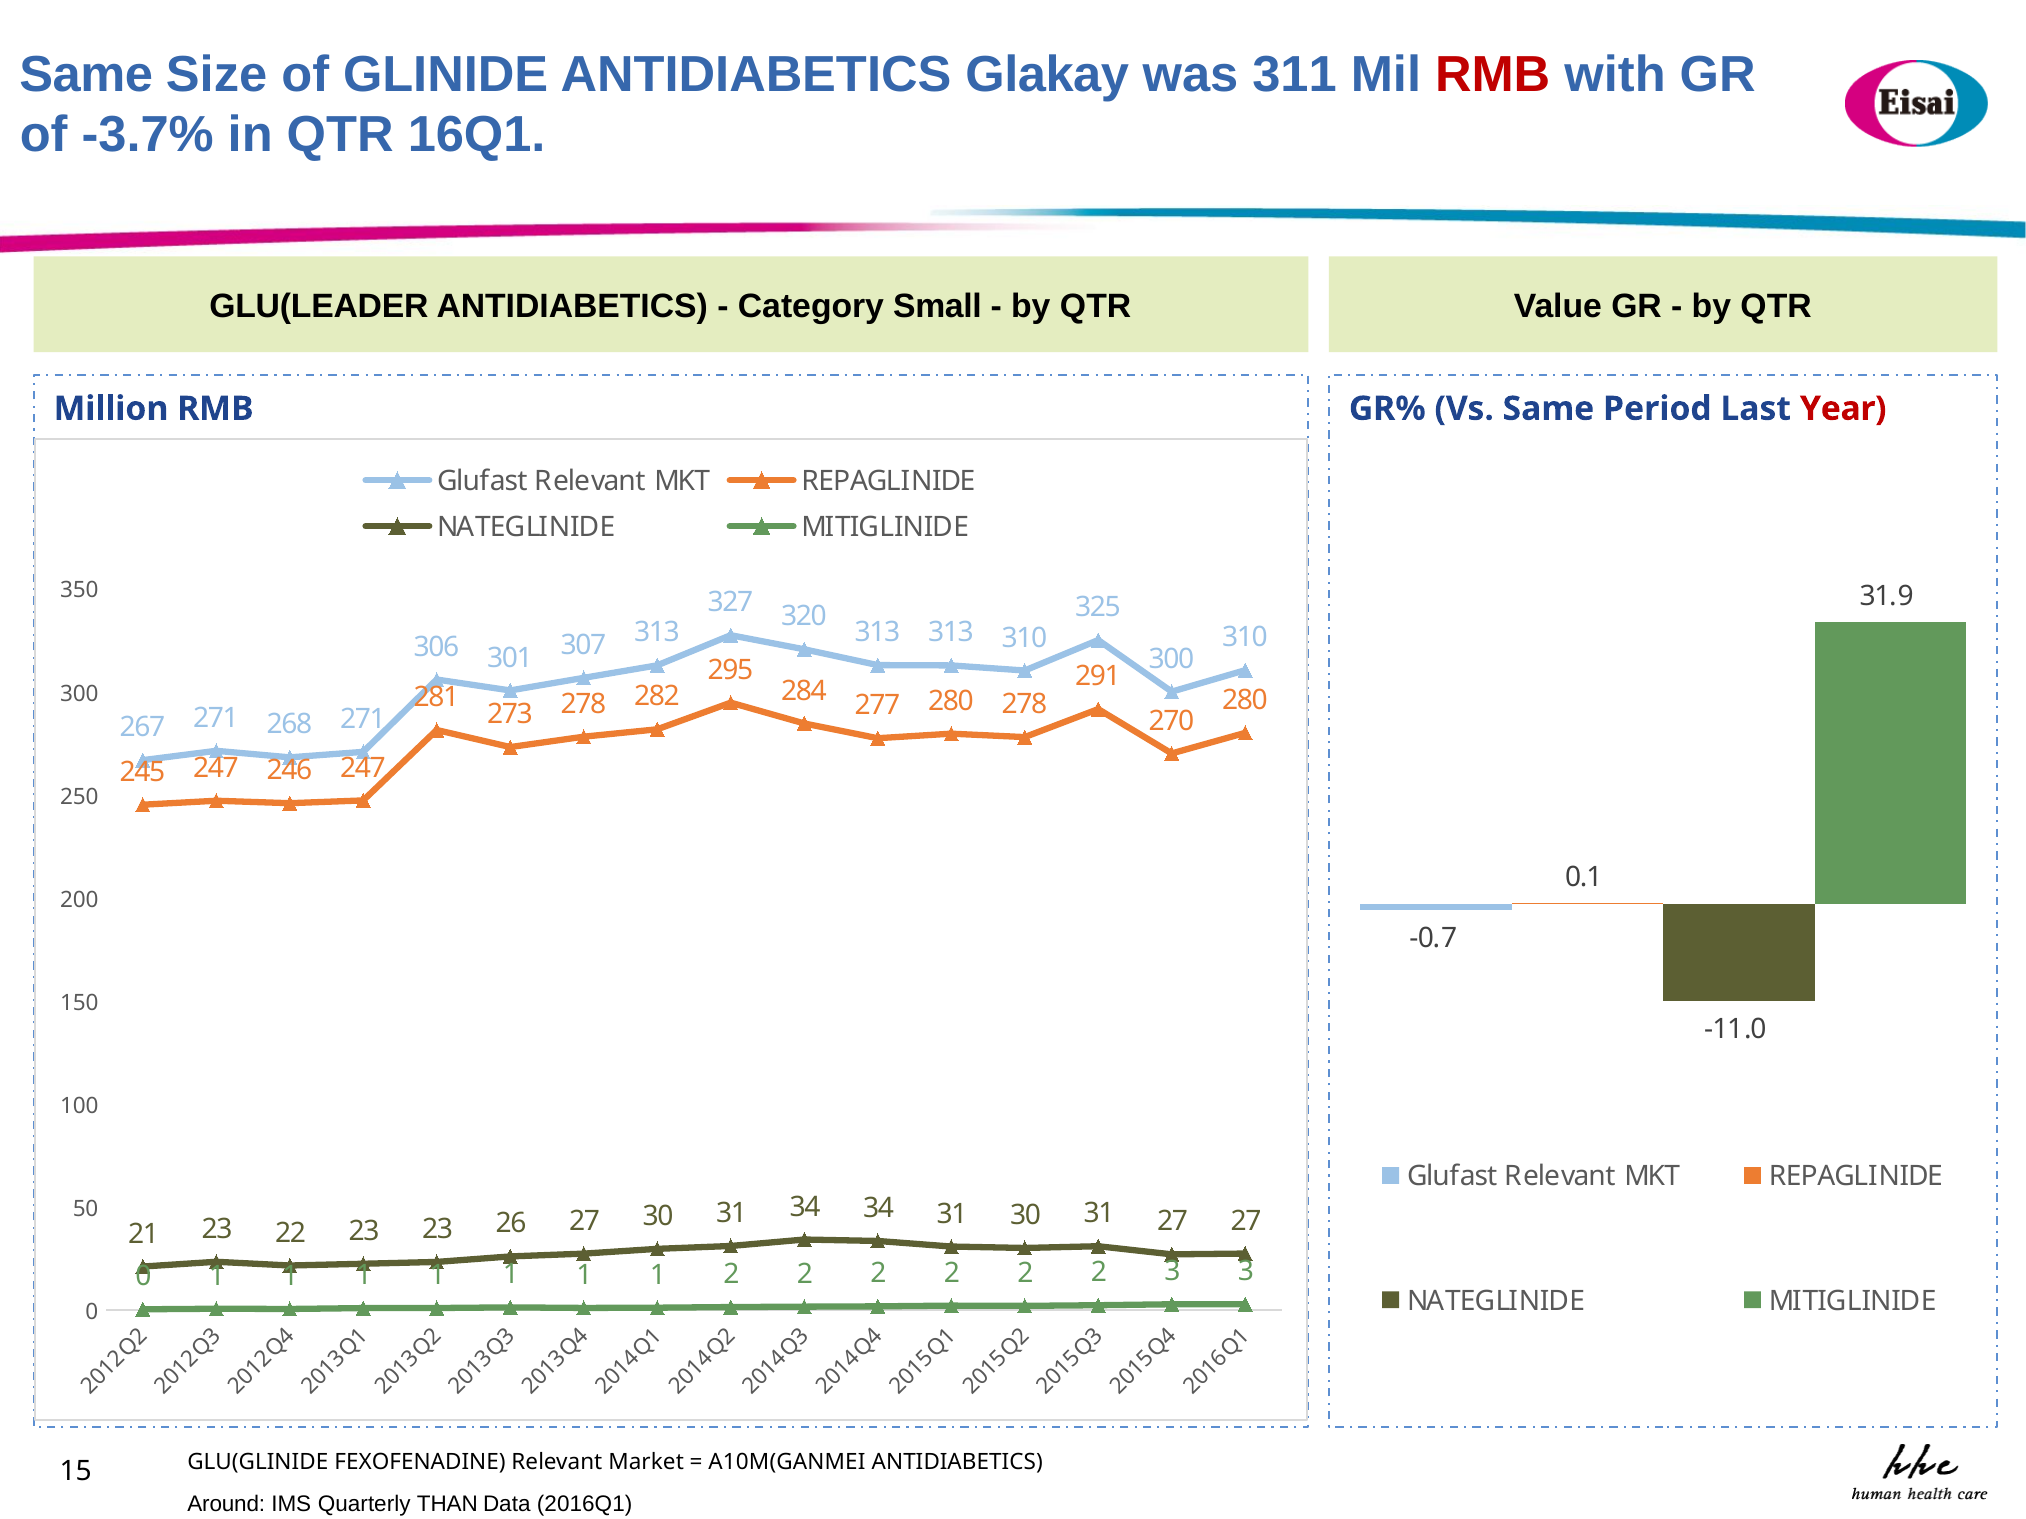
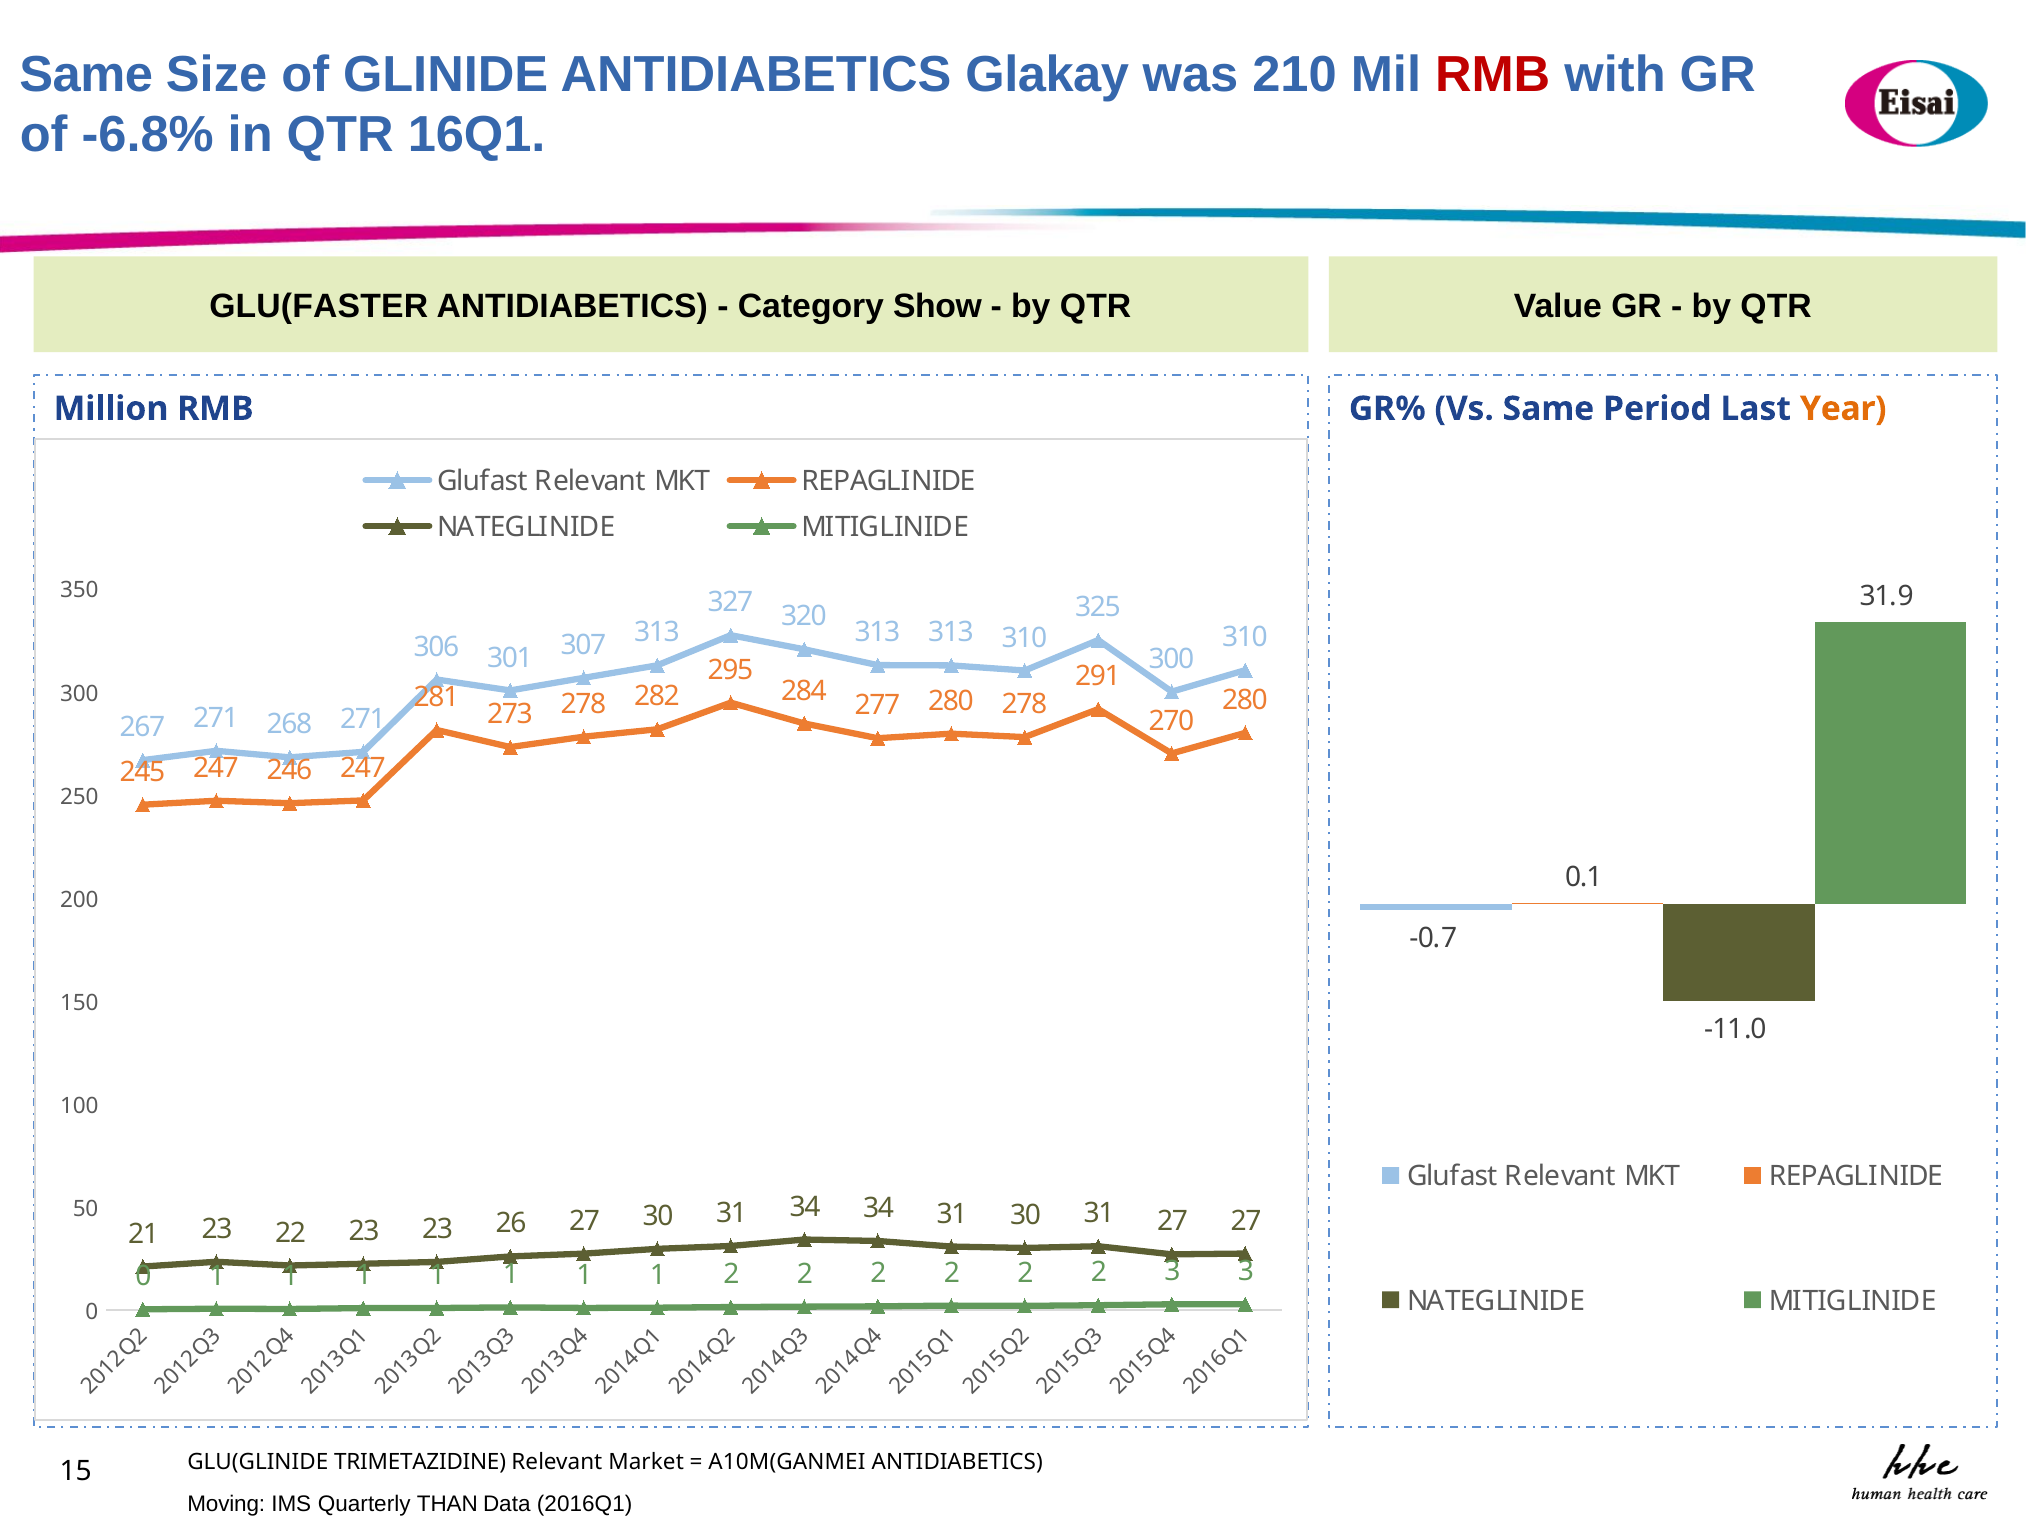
311: 311 -> 210
-3.7%: -3.7% -> -6.8%
GLU(LEADER: GLU(LEADER -> GLU(FASTER
Small: Small -> Show
Year colour: red -> orange
FEXOFENADINE: FEXOFENADINE -> TRIMETAZIDINE
Around: Around -> Moving
